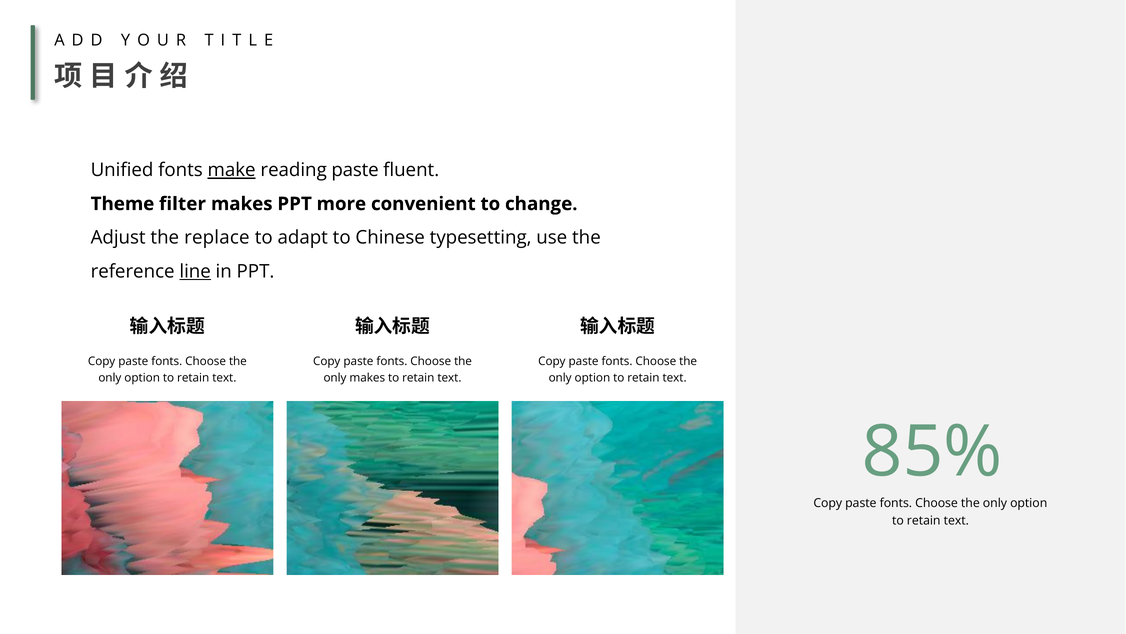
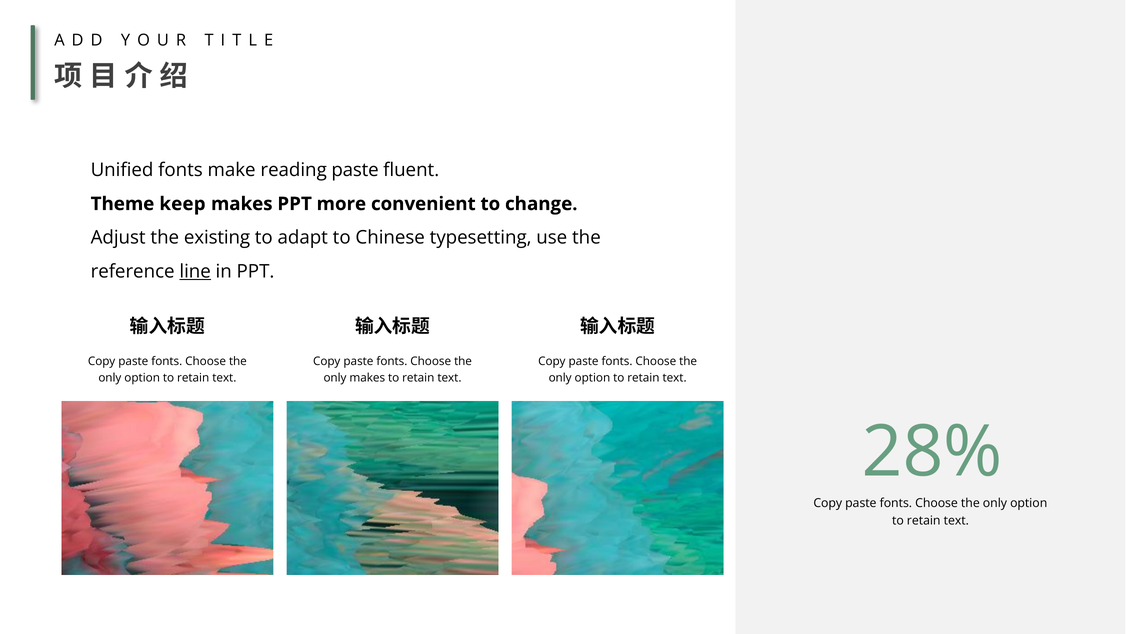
make underline: present -> none
filter: filter -> keep
replace: replace -> existing
85%: 85% -> 28%
